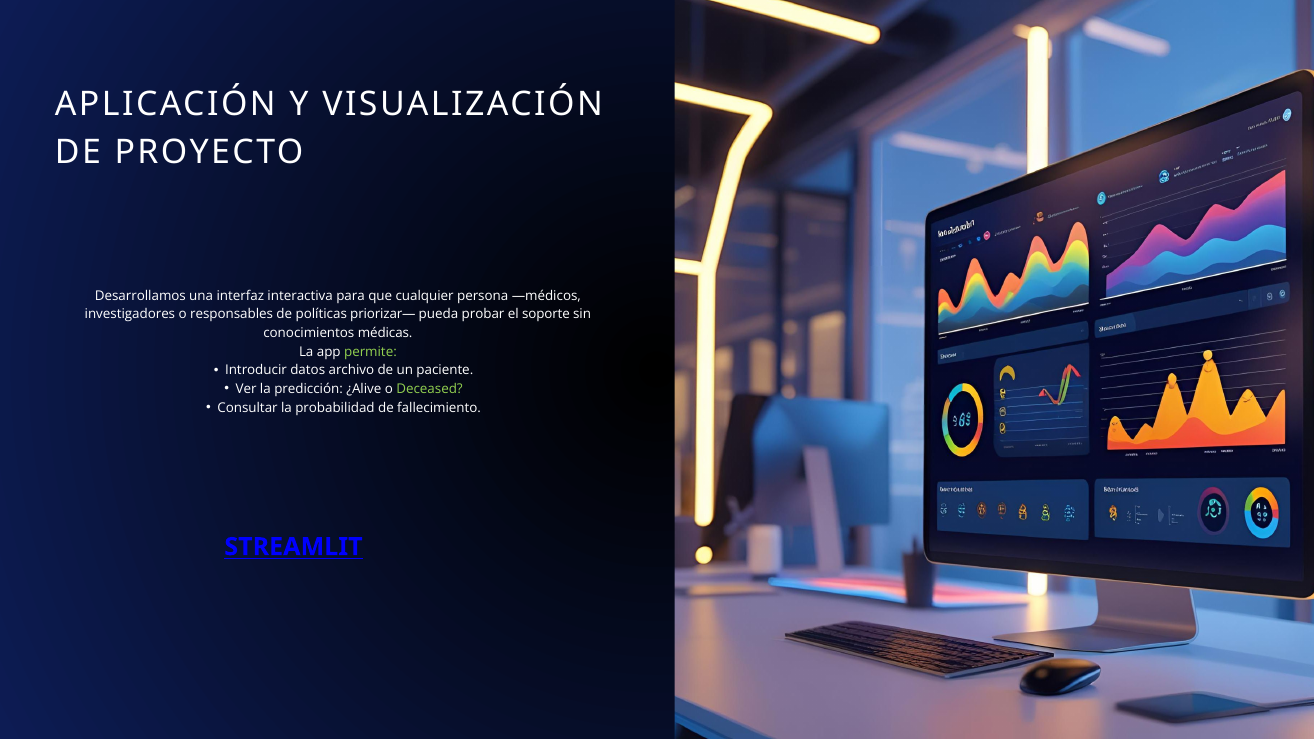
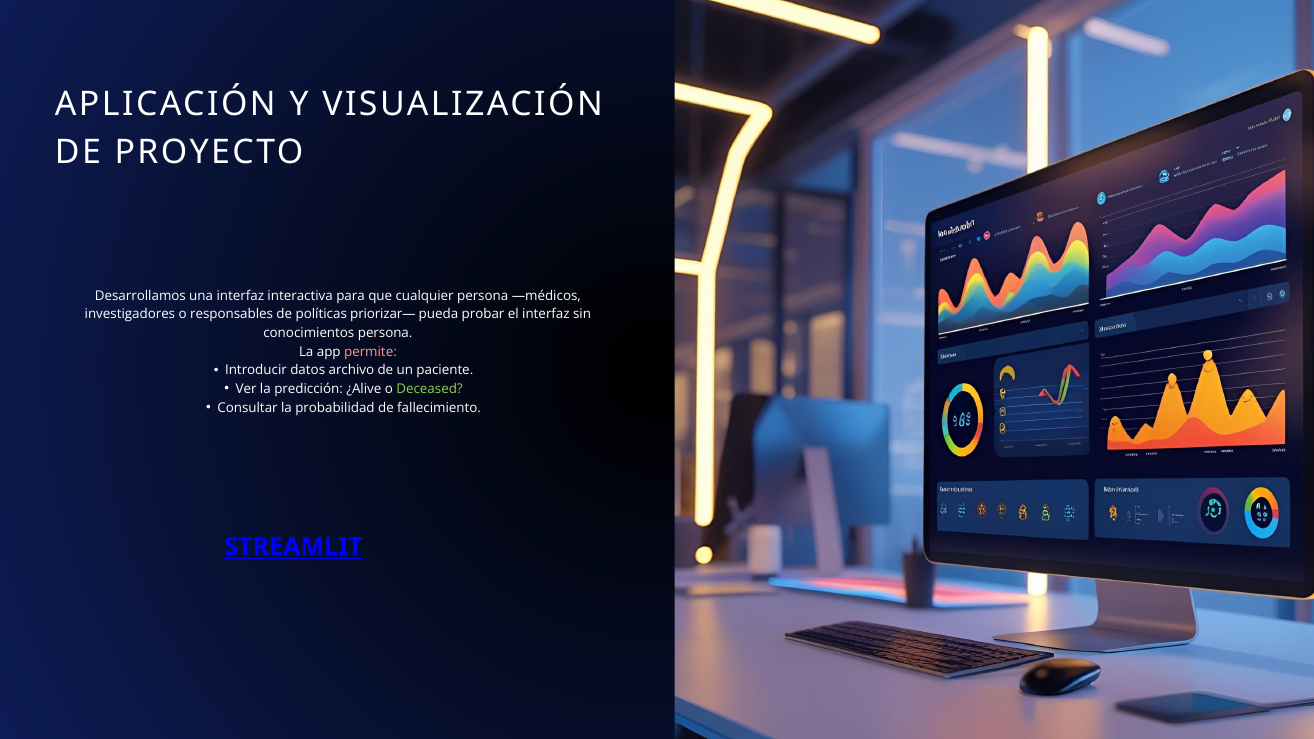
el soporte: soporte -> interfaz
conocimientos médicas: médicas -> persona
permite colour: light green -> pink
